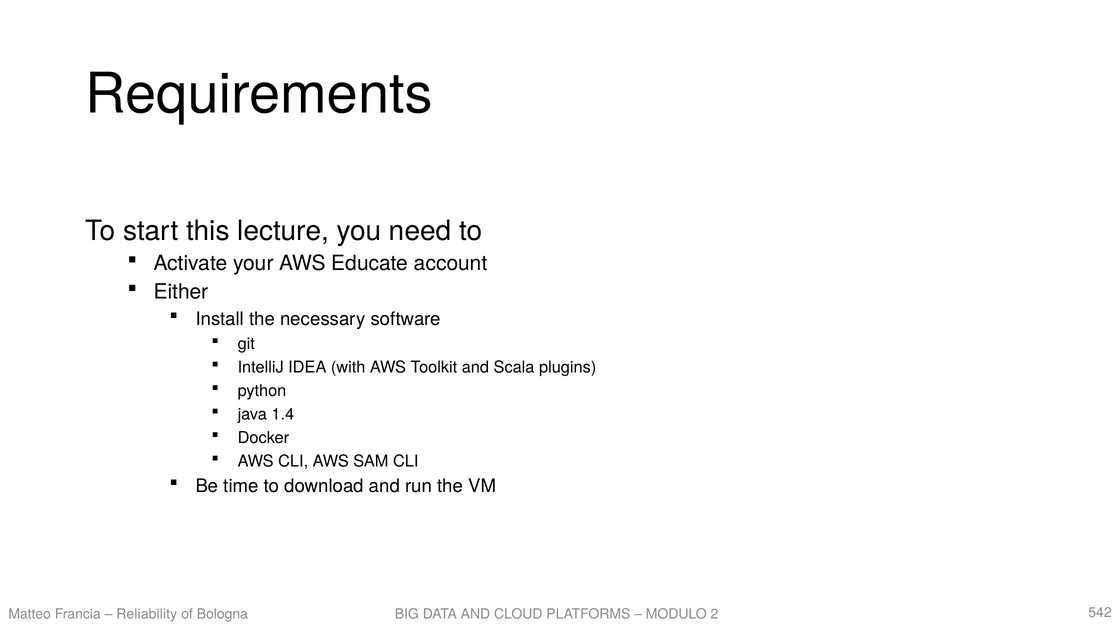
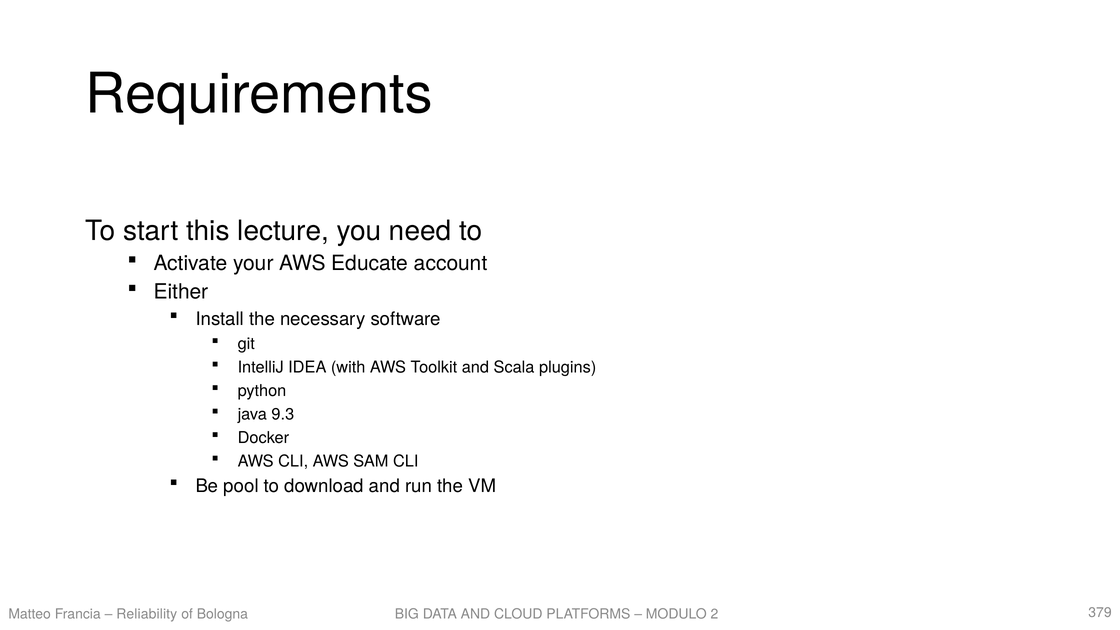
1.4: 1.4 -> 9.3
time: time -> pool
542: 542 -> 379
